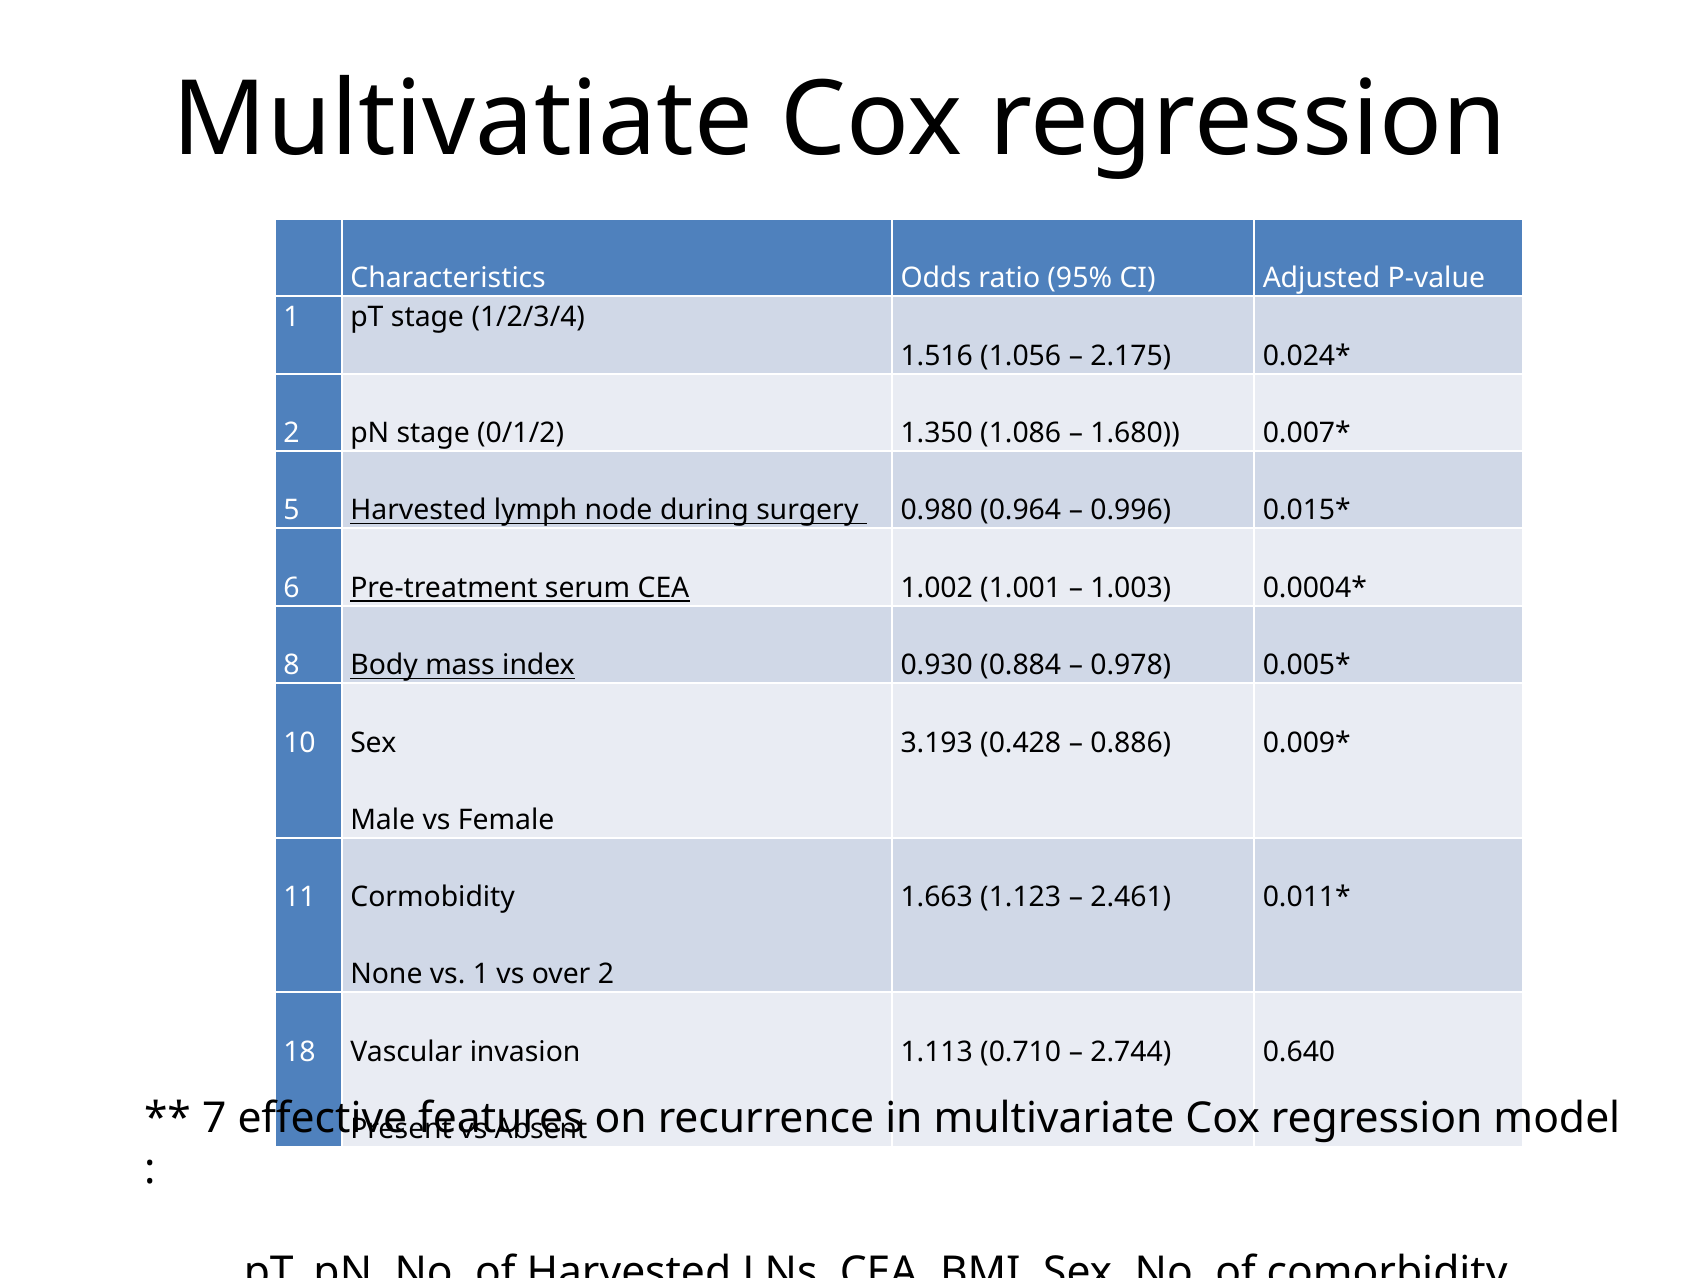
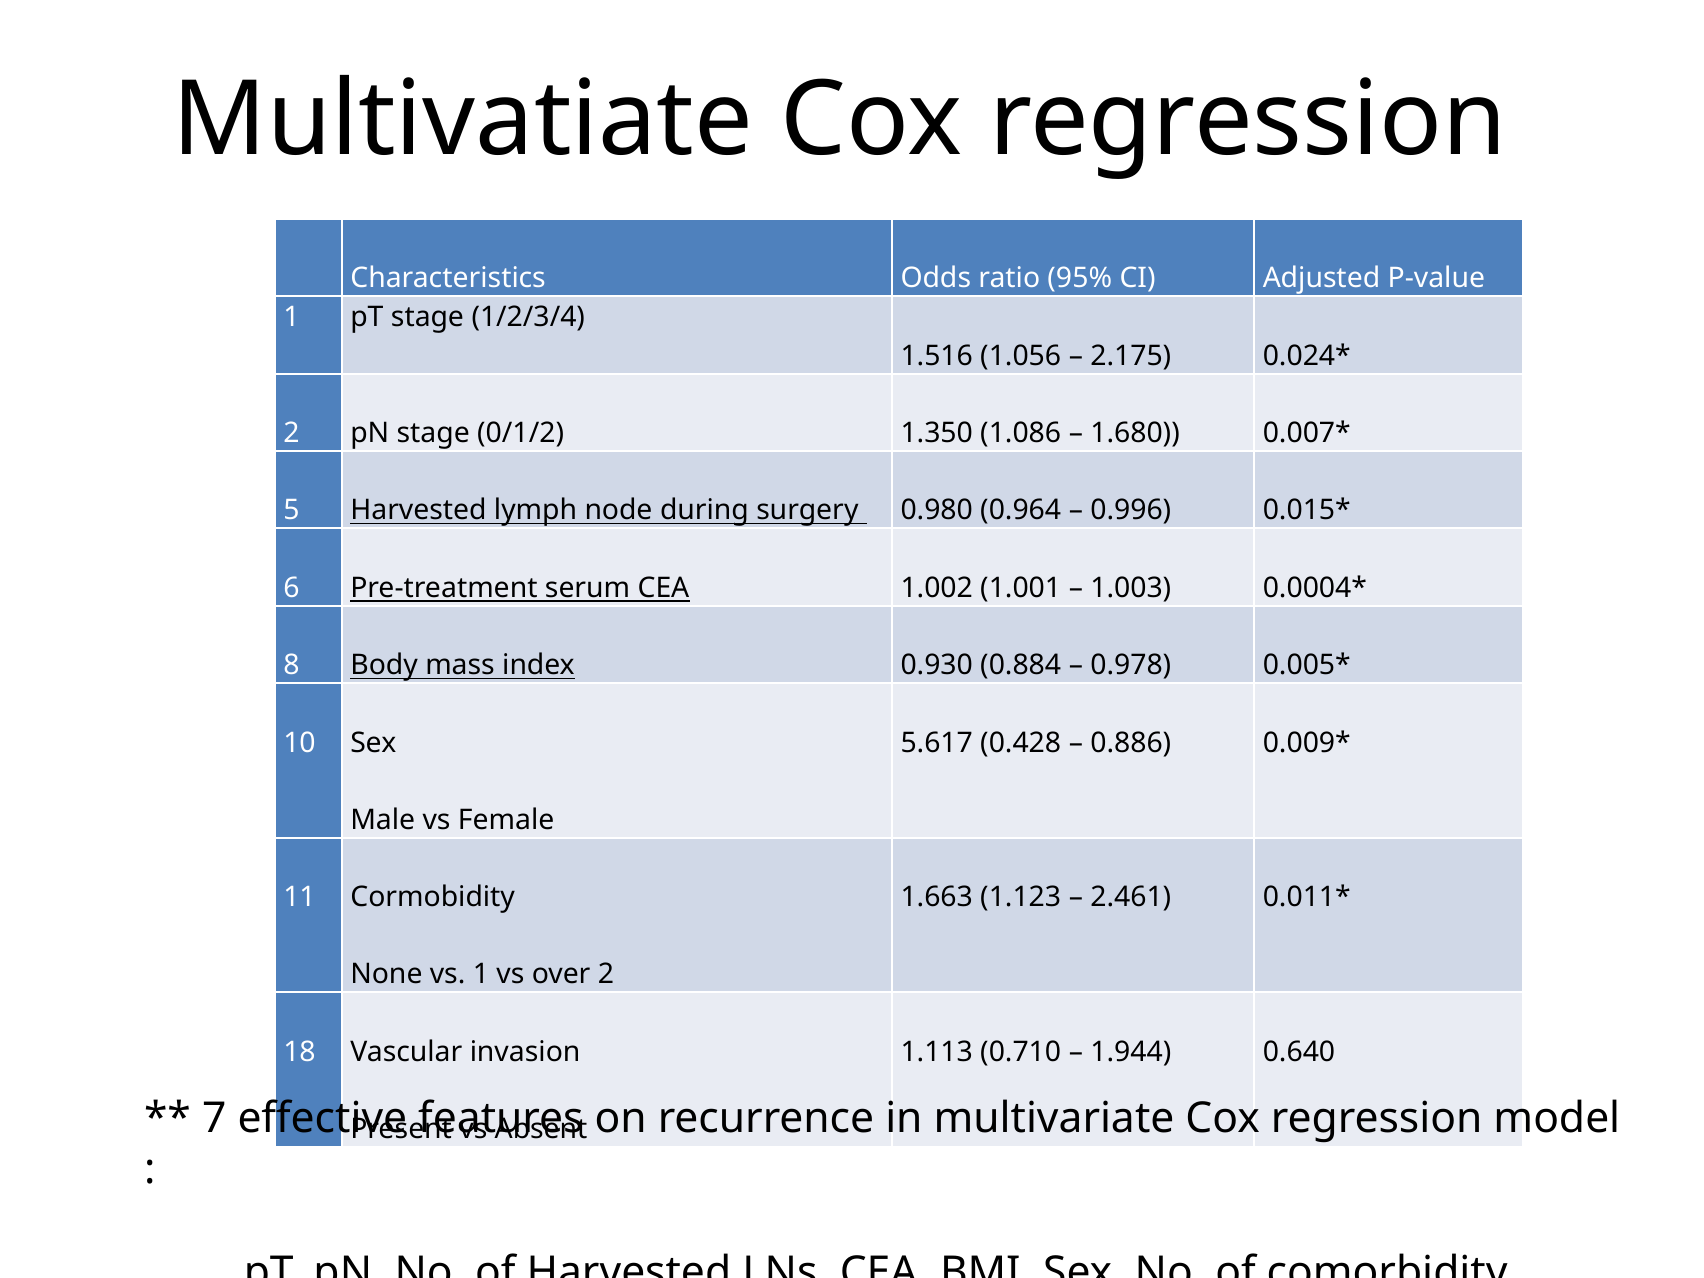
3.193: 3.193 -> 5.617
2.744: 2.744 -> 1.944
